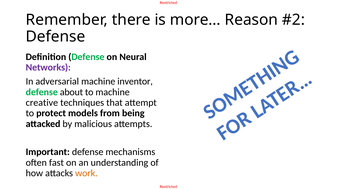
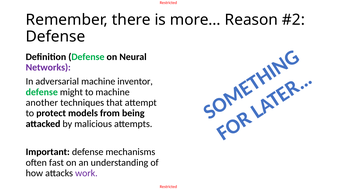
about: about -> might
creative: creative -> another
work colour: orange -> purple
